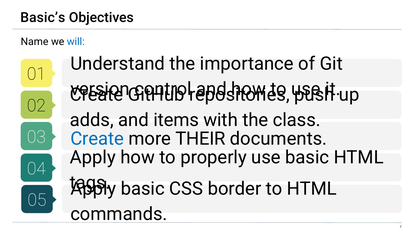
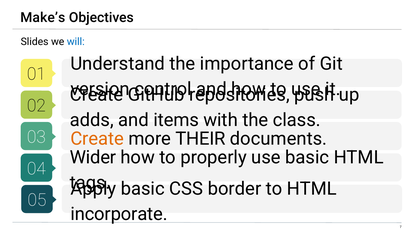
Basic’s: Basic’s -> Make’s
Name: Name -> Slides
Create at (97, 139) colour: blue -> orange
Apply at (93, 157): Apply -> Wider
commands: commands -> incorporate
